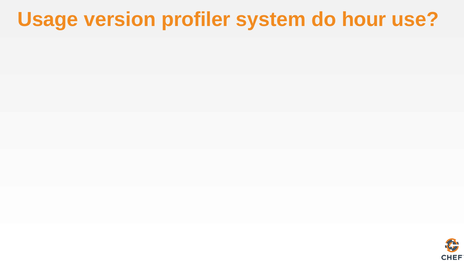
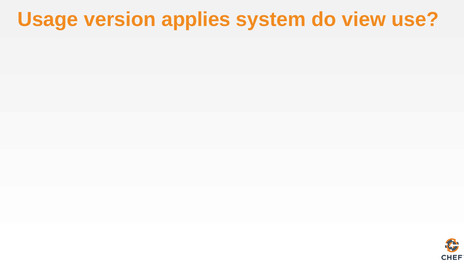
profiler: profiler -> applies
hour: hour -> view
